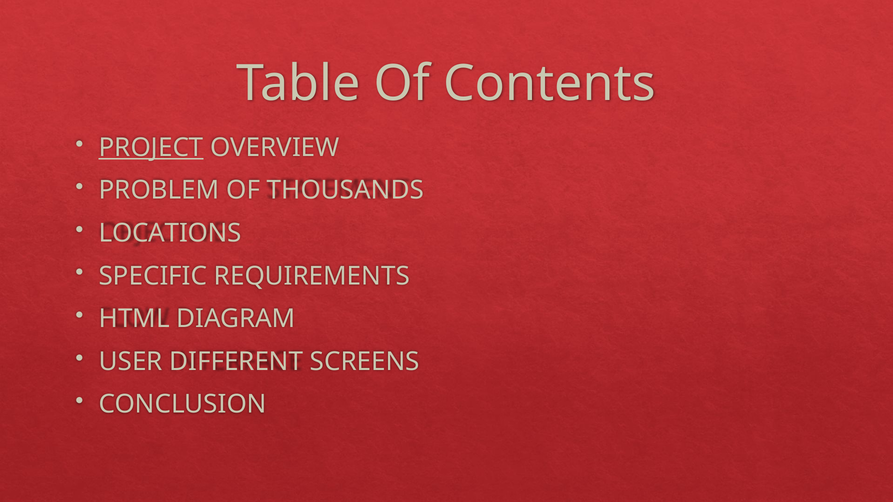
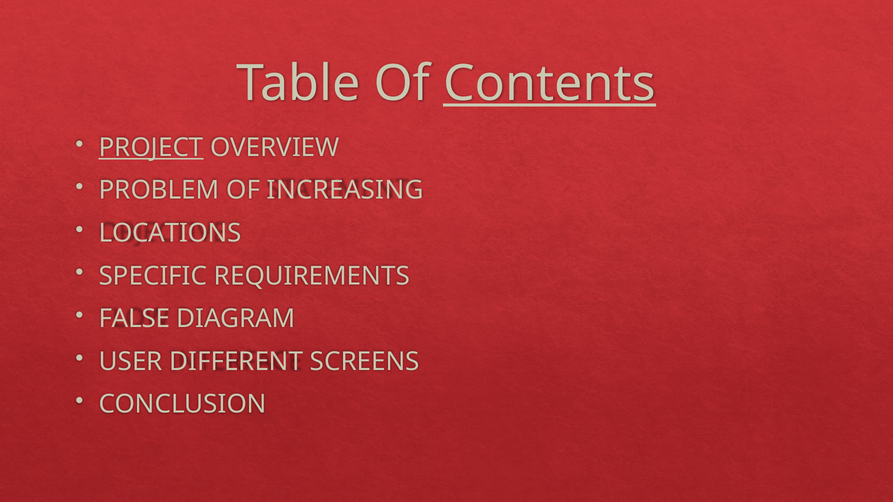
Contents underline: none -> present
THOUSANDS: THOUSANDS -> INCREASING
HTML: HTML -> FALSE
